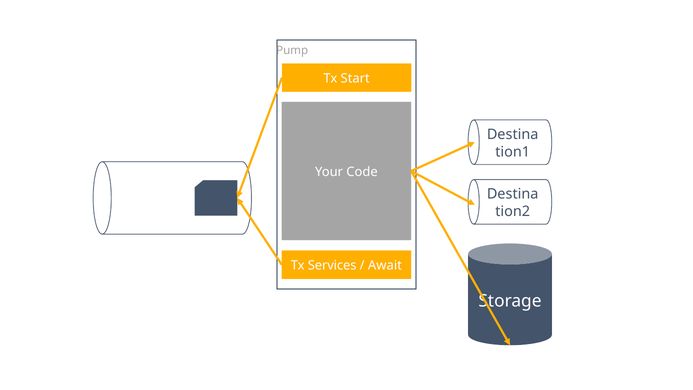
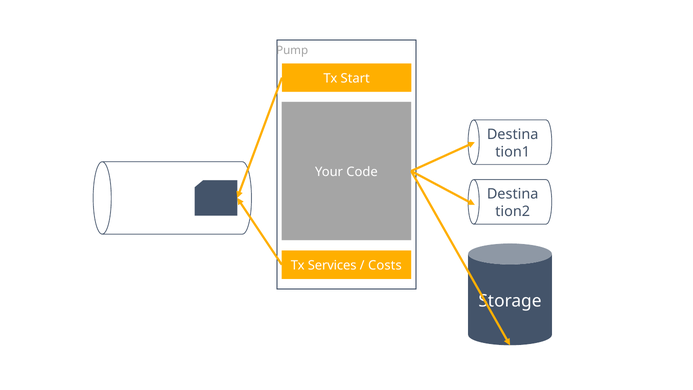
Await: Await -> Costs
